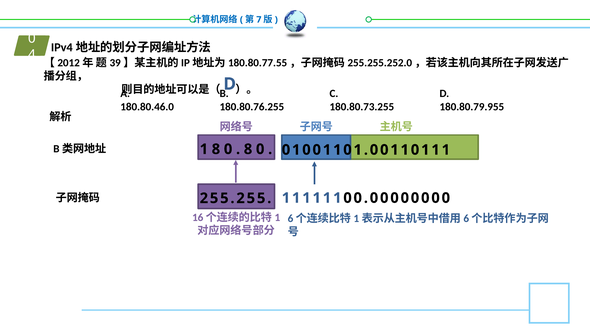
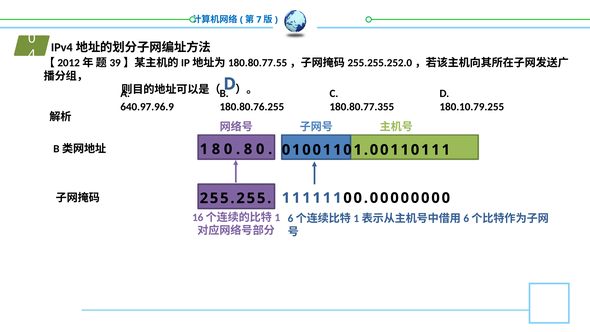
180.80.46.0: 180.80.46.0 -> 640.97.96.9
180.80.73.255: 180.80.73.255 -> 180.80.77.355
180.80.79.955: 180.80.79.955 -> 180.10.79.255
